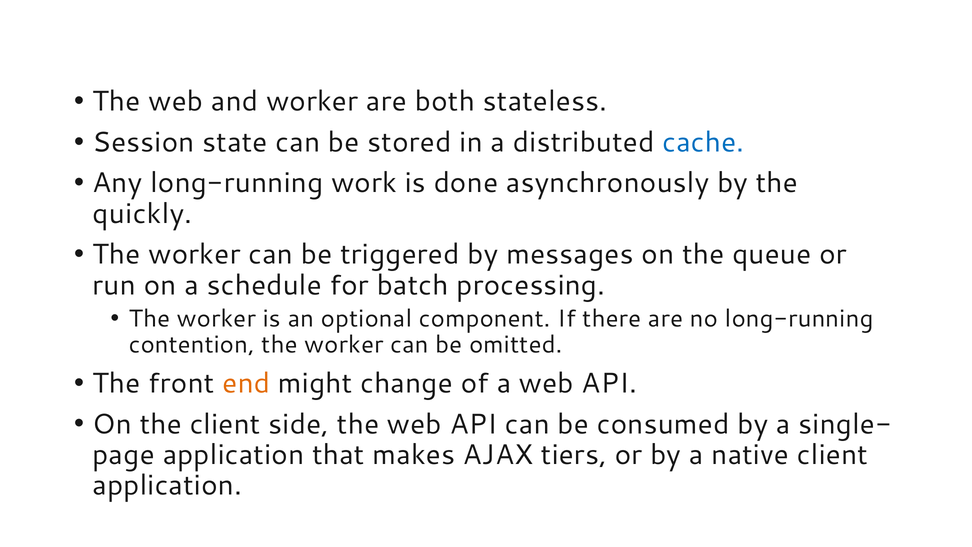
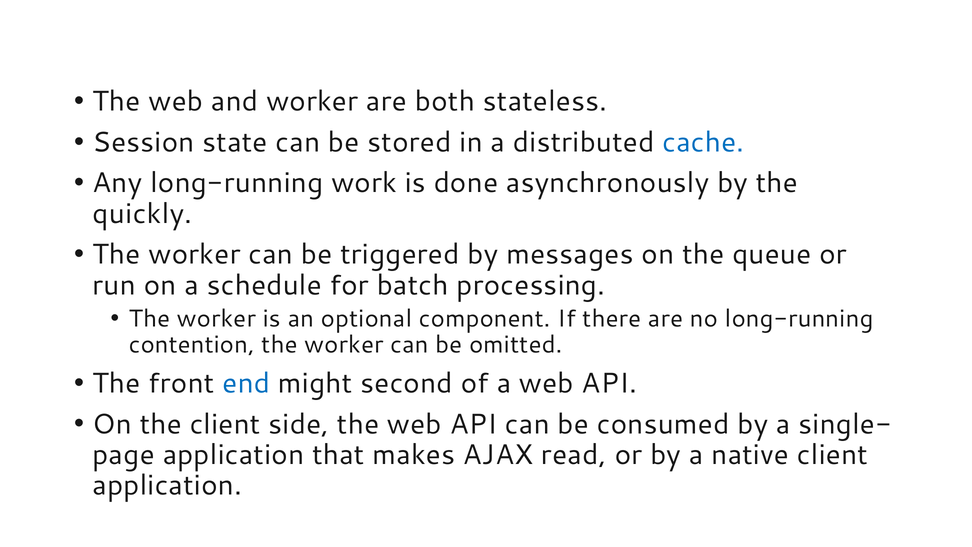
end colour: orange -> blue
change: change -> second
tiers: tiers -> read
